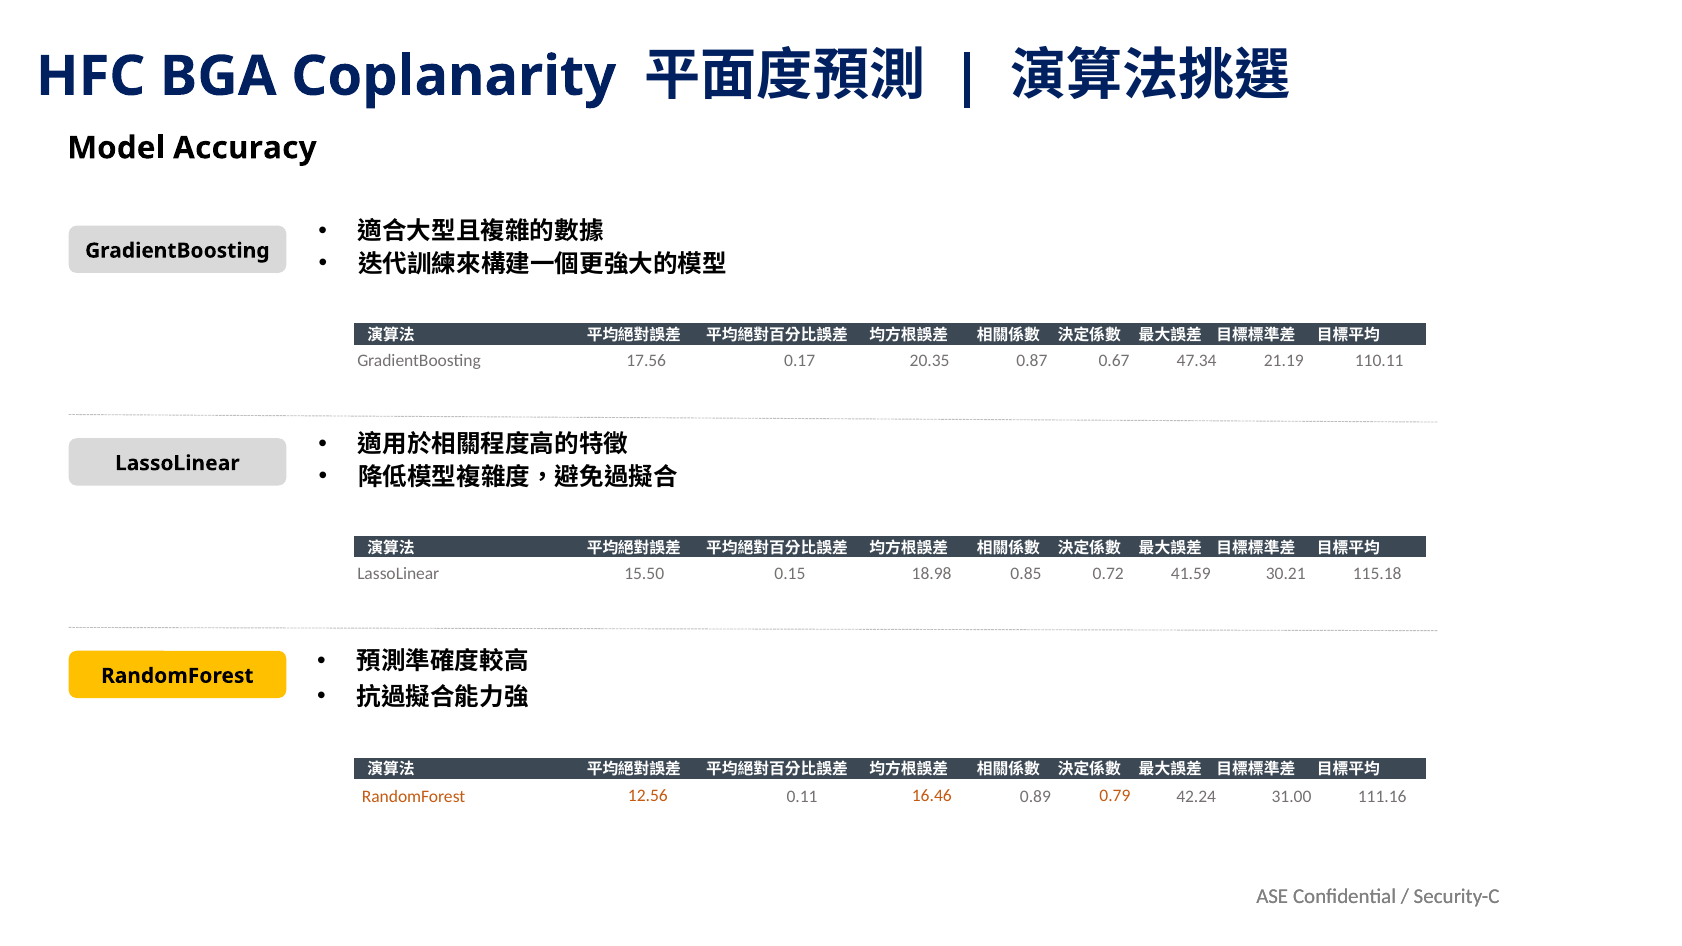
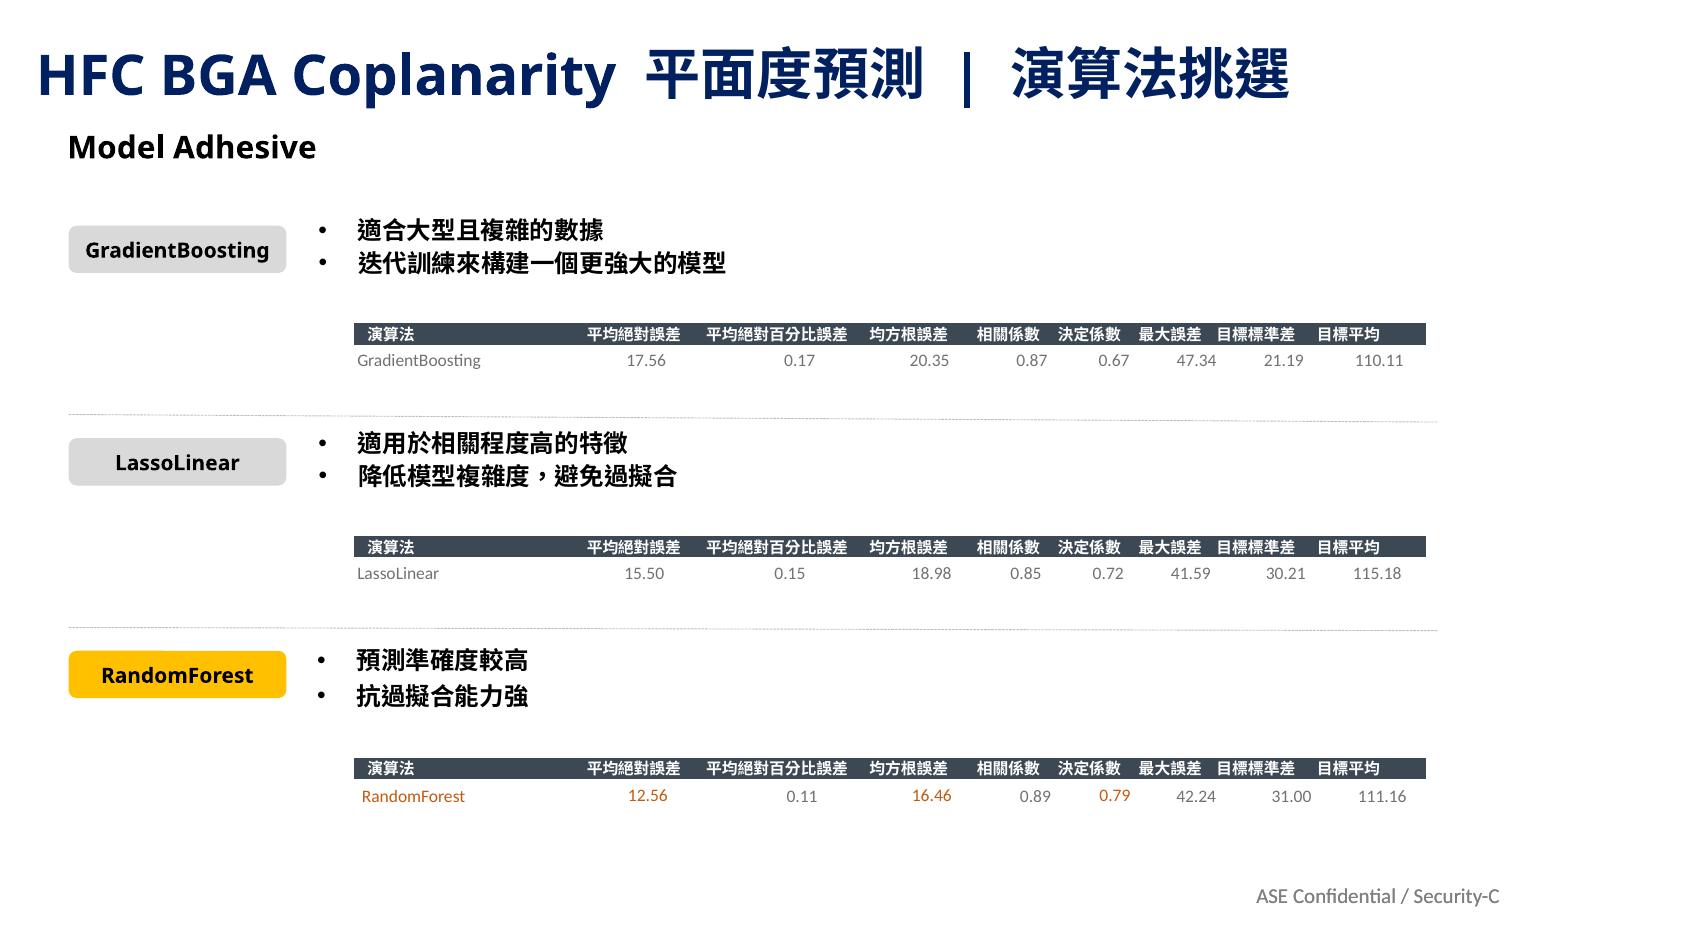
Accuracy: Accuracy -> Adhesive
